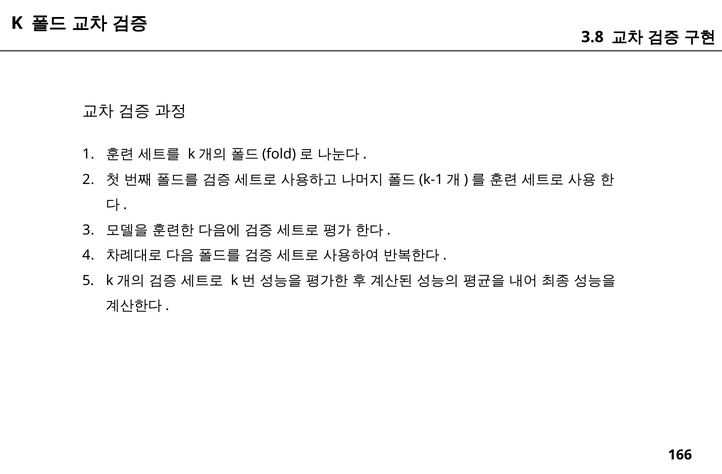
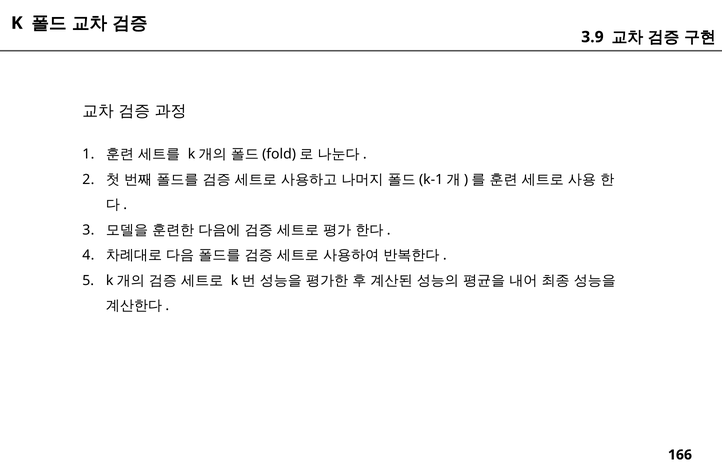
3.8: 3.8 -> 3.9
